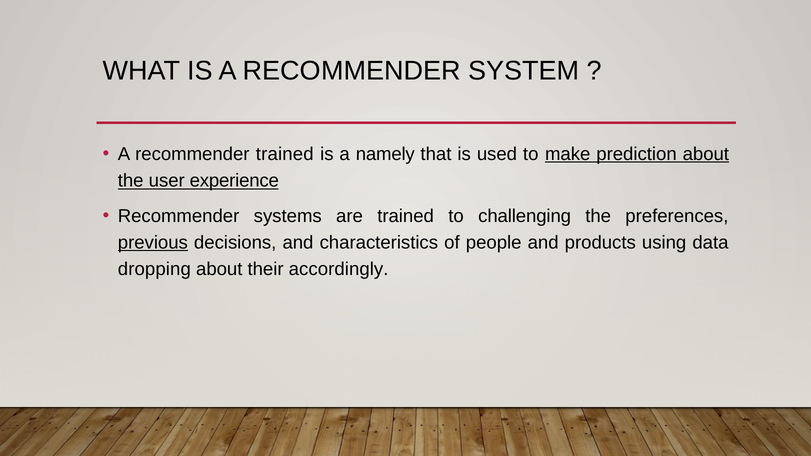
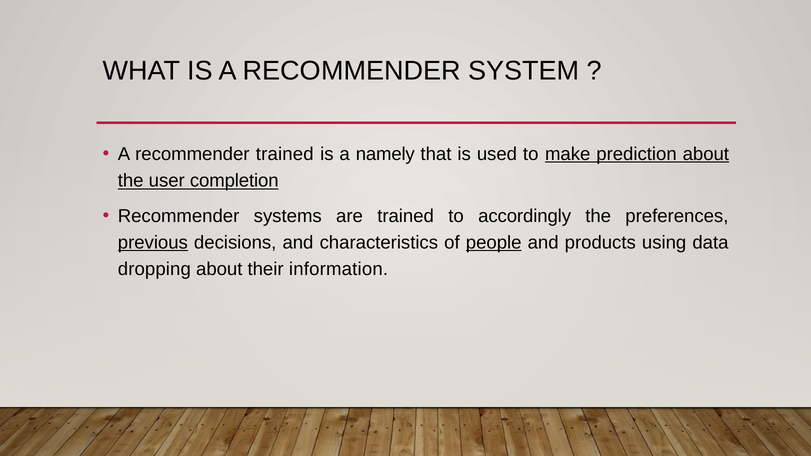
experience: experience -> completion
challenging: challenging -> accordingly
people underline: none -> present
accordingly: accordingly -> information
